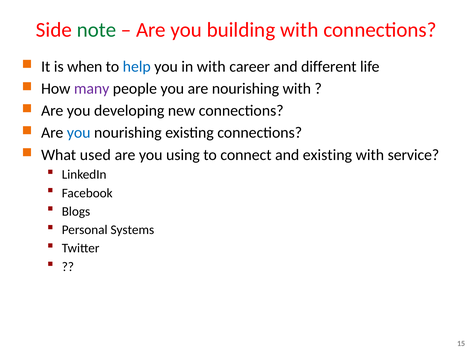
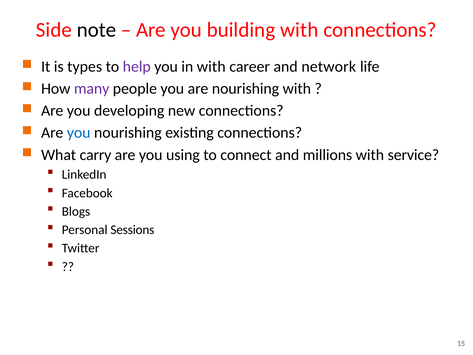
note colour: green -> black
when: when -> types
help colour: blue -> purple
different: different -> network
used: used -> carry
and existing: existing -> millions
Systems: Systems -> Sessions
